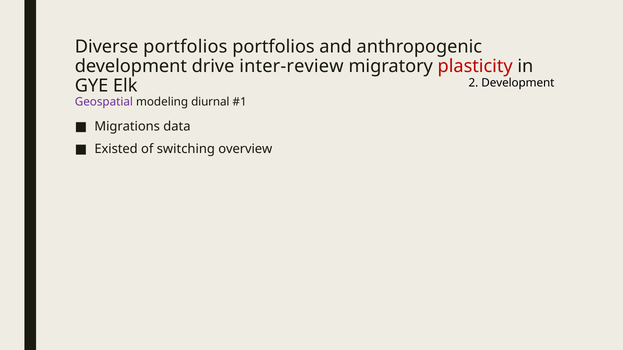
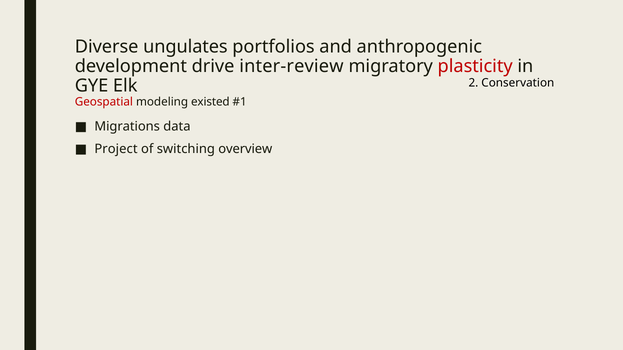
Diverse portfolios: portfolios -> ungulates
2 Development: Development -> Conservation
Geospatial colour: purple -> red
diurnal: diurnal -> existed
Existed: Existed -> Project
